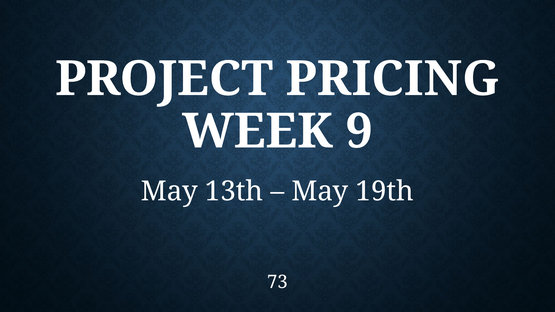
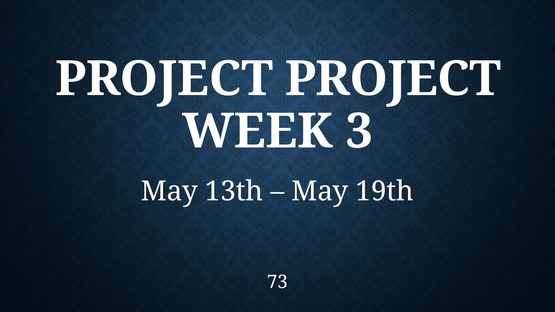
PROJECT PRICING: PRICING -> PROJECT
9: 9 -> 3
